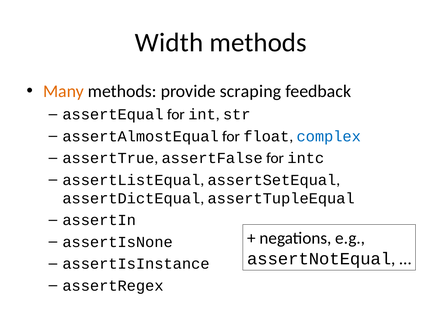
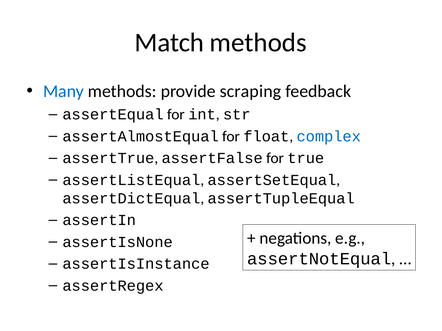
Width: Width -> Match
Many colour: orange -> blue
intc: intc -> true
